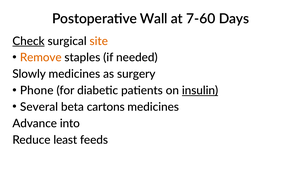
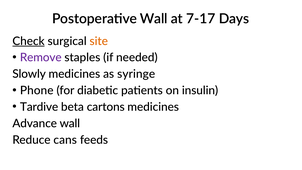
7-60: 7-60 -> 7-17
Remove colour: orange -> purple
surgery: surgery -> syringe
insulin underline: present -> none
Several: Several -> Tardive
Advance into: into -> wall
least: least -> cans
